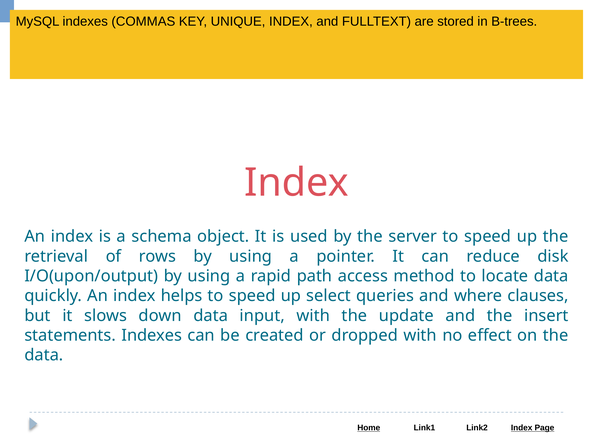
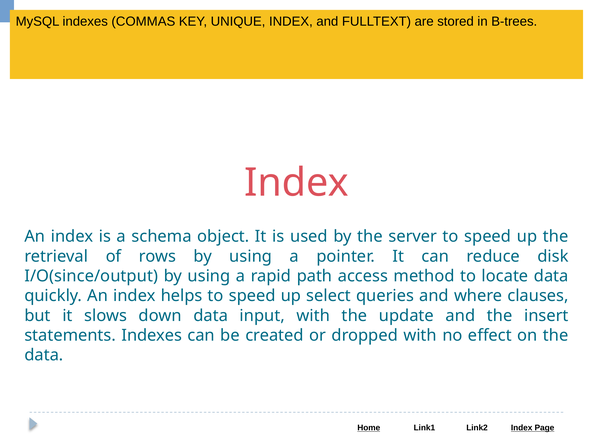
I/O(upon/output: I/O(upon/output -> I/O(since/output
